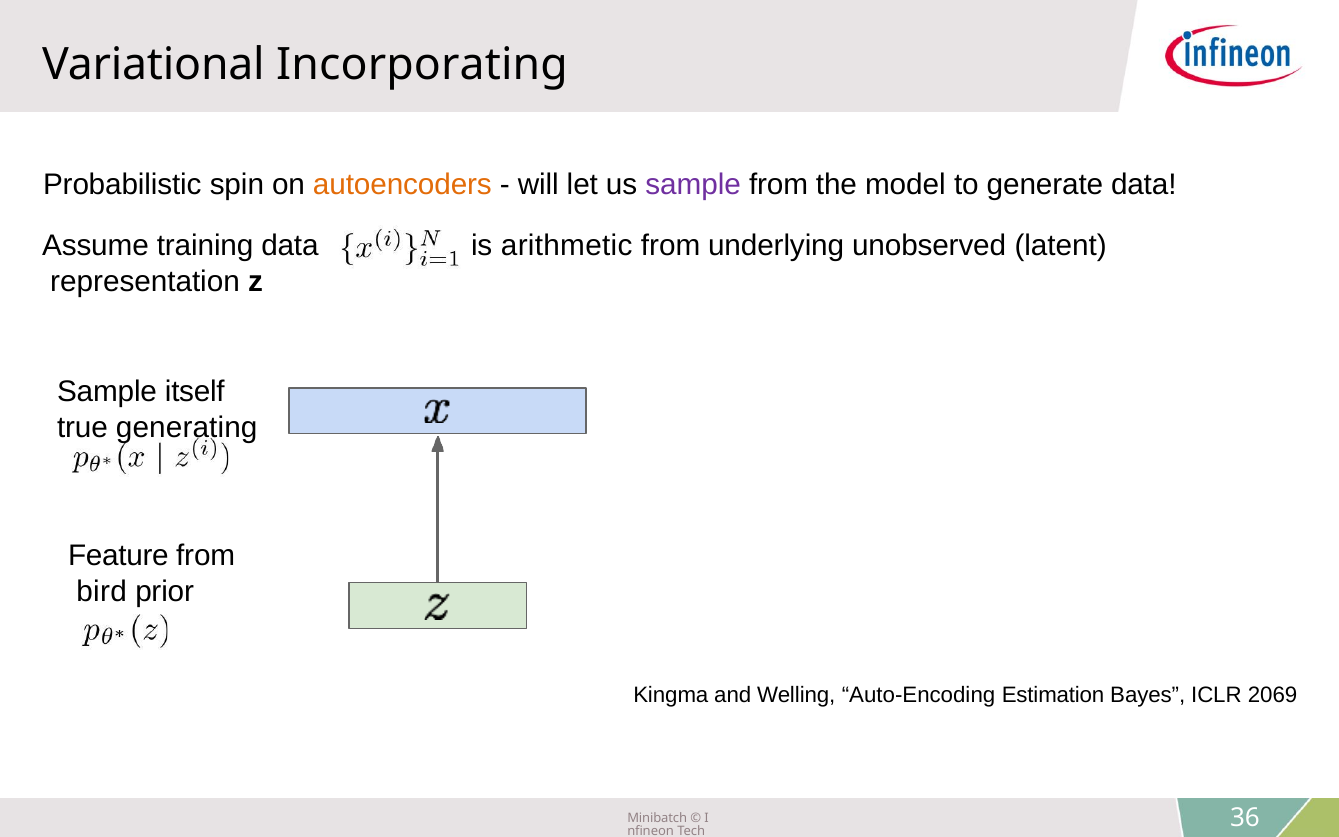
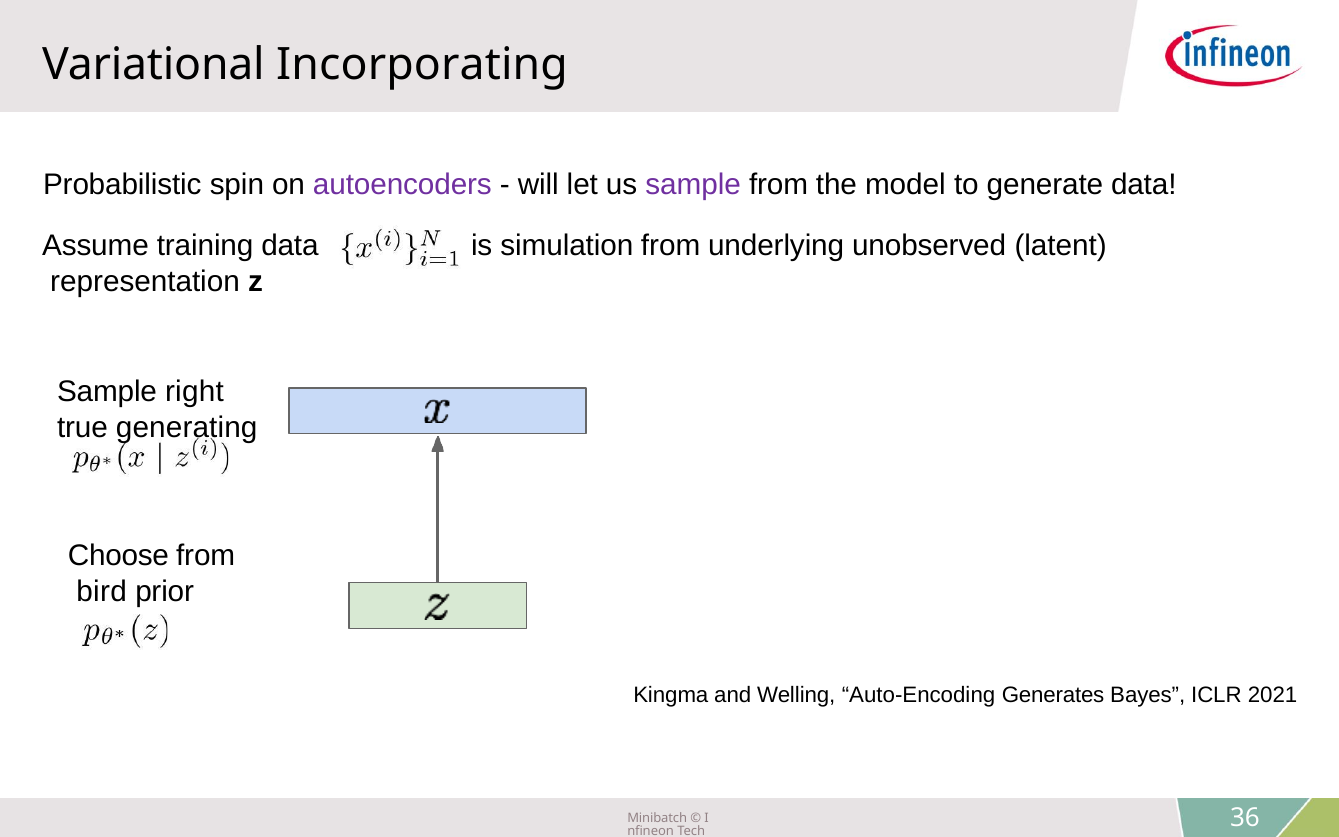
autoencoders colour: orange -> purple
arithmetic: arithmetic -> simulation
itself: itself -> right
Feature: Feature -> Choose
Estimation: Estimation -> Generates
2069: 2069 -> 2021
